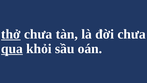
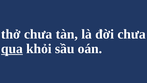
thở underline: present -> none
